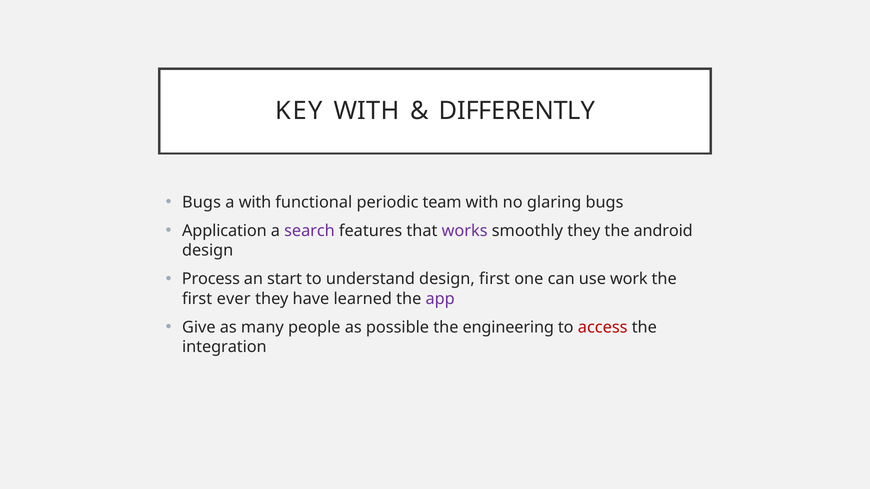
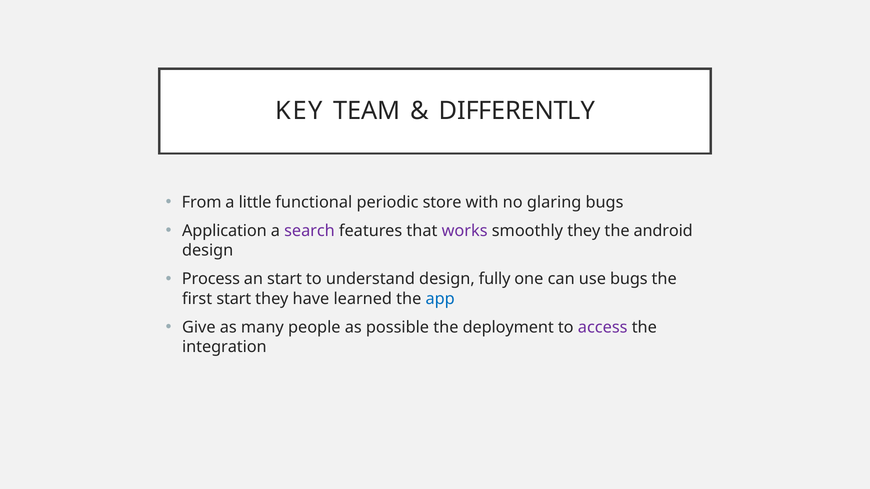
KEY WITH: WITH -> TEAM
Bugs at (202, 202): Bugs -> From
a with: with -> little
team: team -> store
design first: first -> fully
use work: work -> bugs
first ever: ever -> start
app colour: purple -> blue
engineering: engineering -> deployment
access colour: red -> purple
